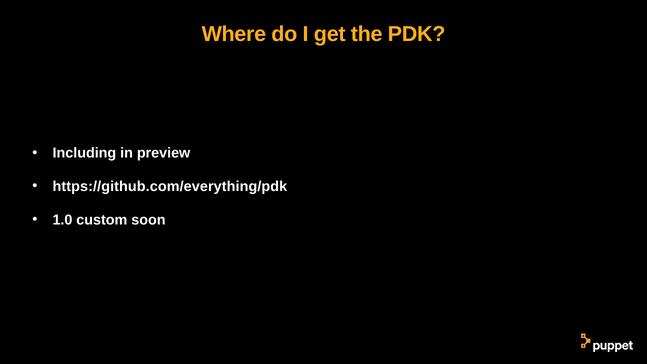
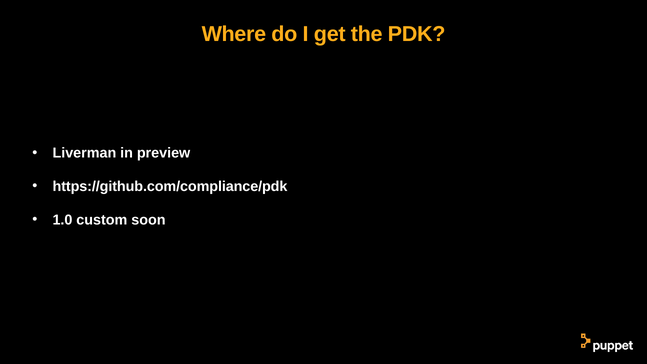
Including: Including -> Liverman
https://github.com/everything/pdk: https://github.com/everything/pdk -> https://github.com/compliance/pdk
